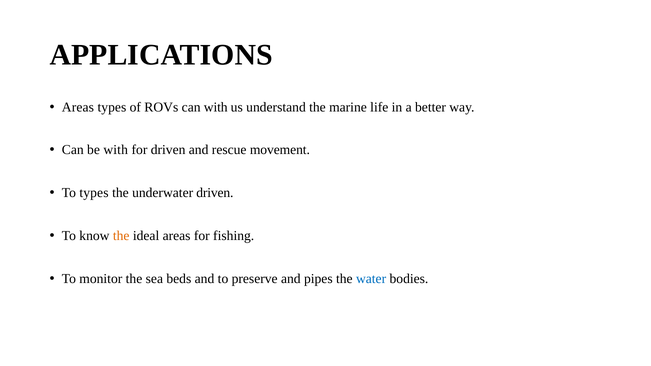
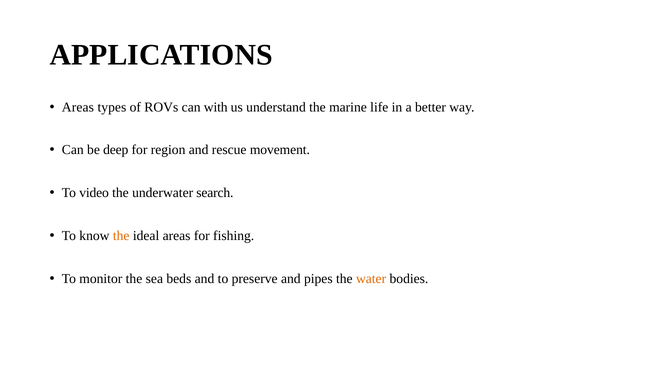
be with: with -> deep
for driven: driven -> region
To types: types -> video
underwater driven: driven -> search
water colour: blue -> orange
